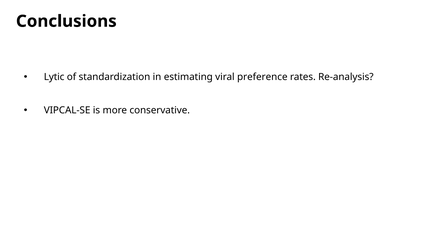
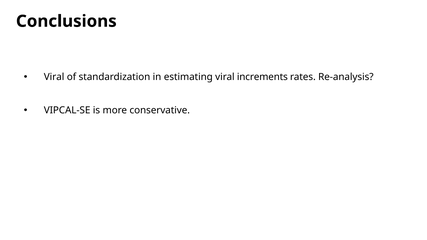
Lytic at (54, 77): Lytic -> Viral
preference: preference -> increments
